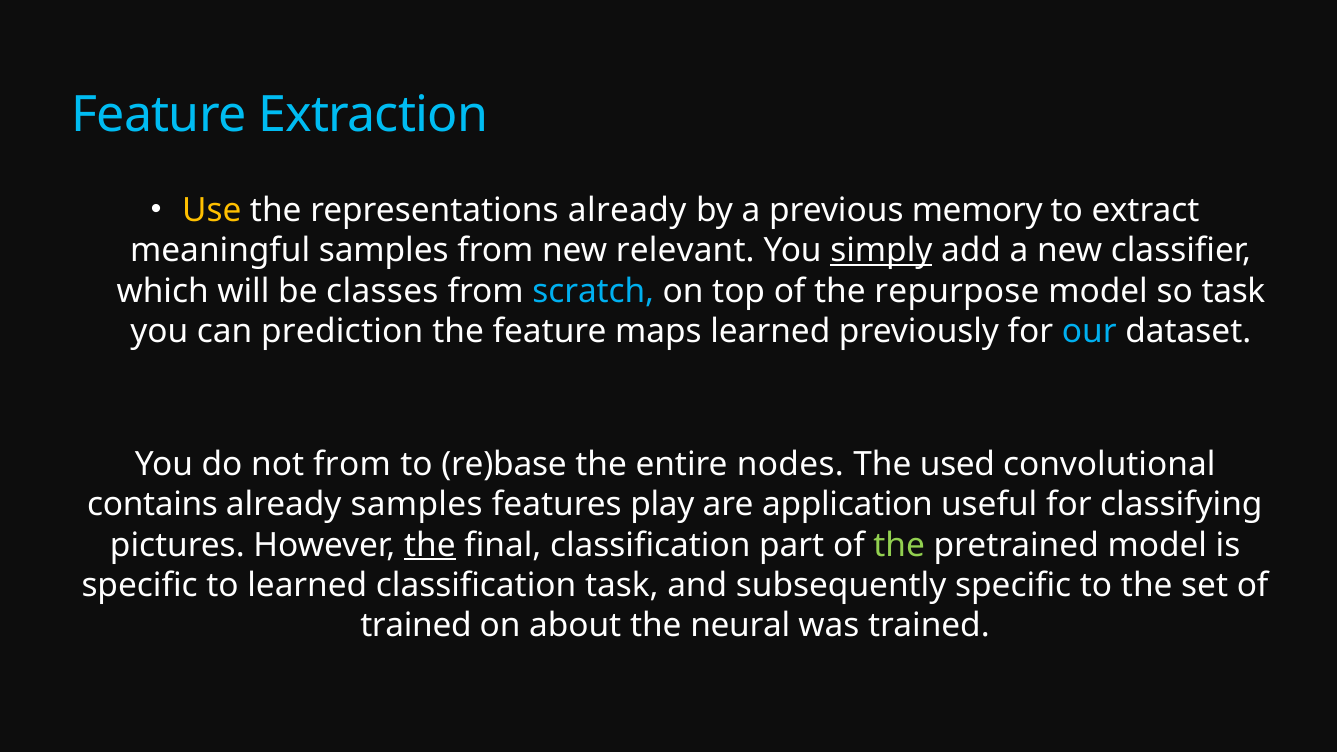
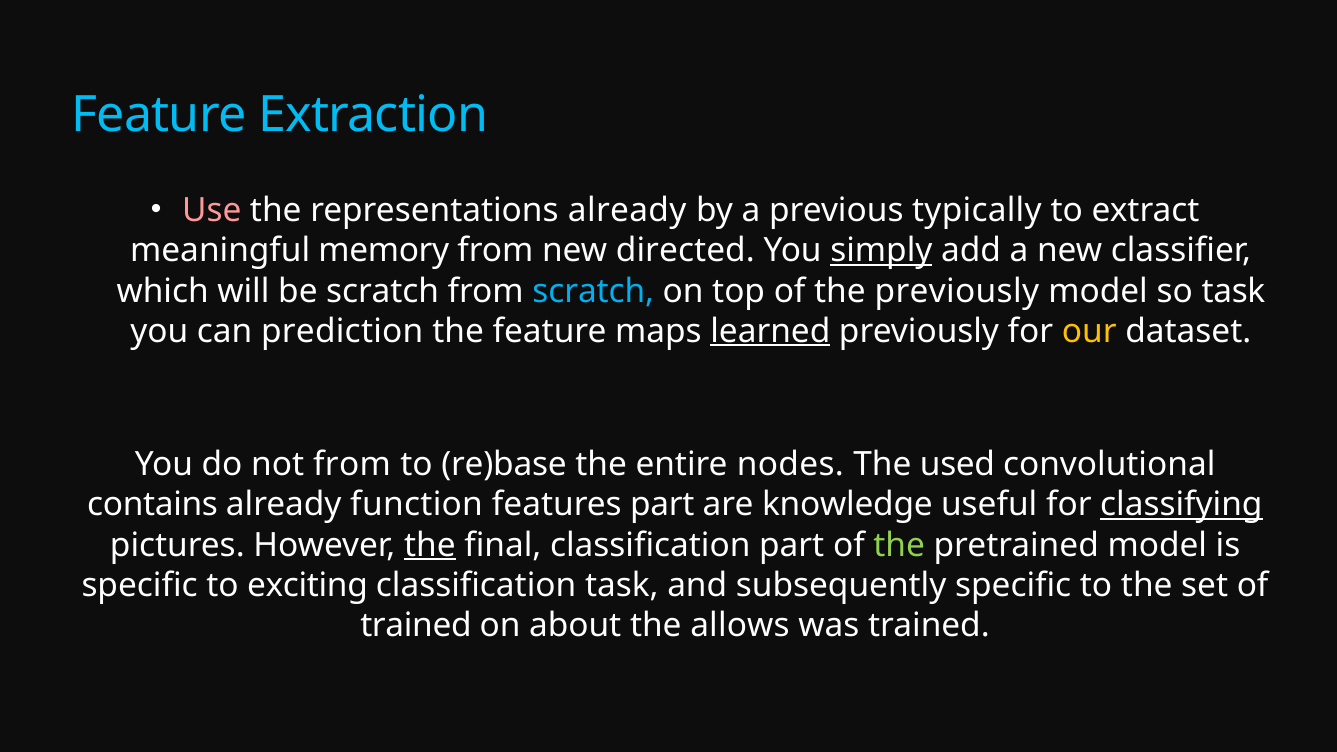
Use colour: yellow -> pink
memory: memory -> typically
meaningful samples: samples -> memory
relevant: relevant -> directed
be classes: classes -> scratch
the repurpose: repurpose -> previously
learned at (770, 331) underline: none -> present
our colour: light blue -> yellow
already samples: samples -> function
features play: play -> part
application: application -> knowledge
classifying underline: none -> present
to learned: learned -> exciting
neural: neural -> allows
